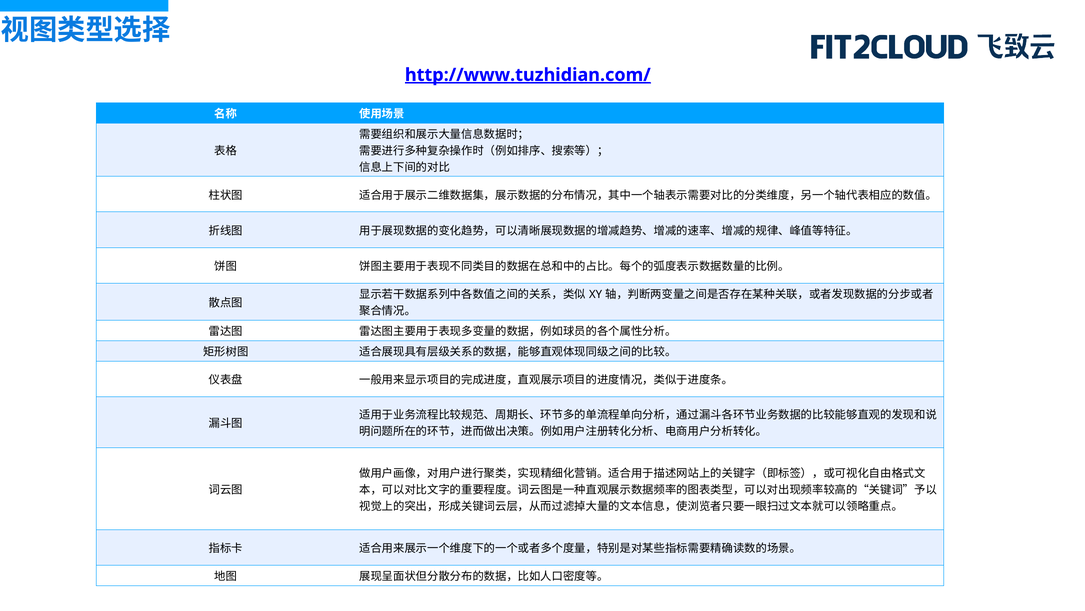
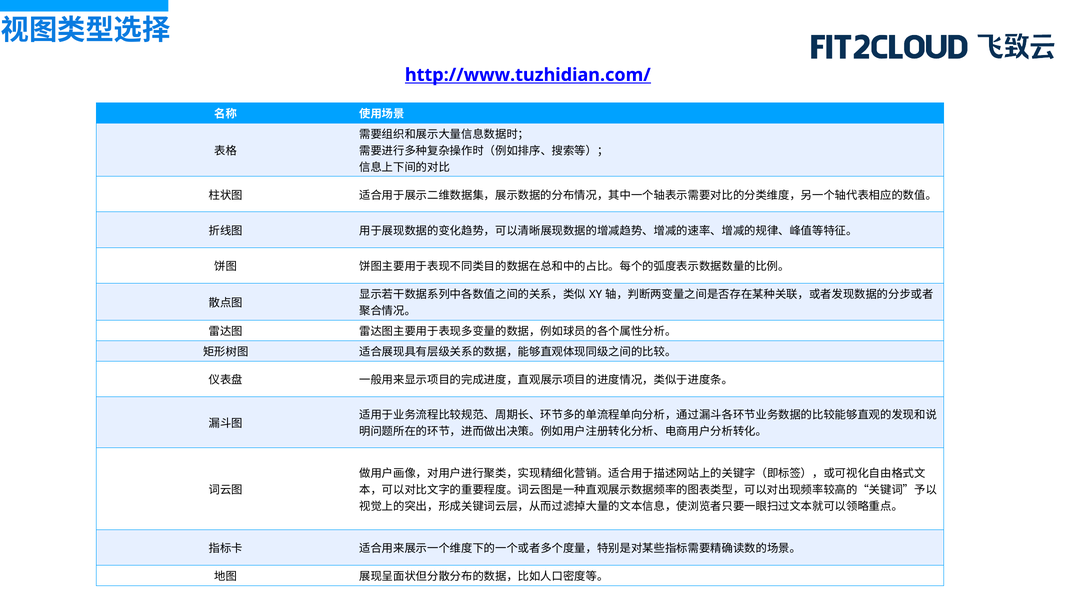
http://www.tuzhidian.com/ underline: present -> none
